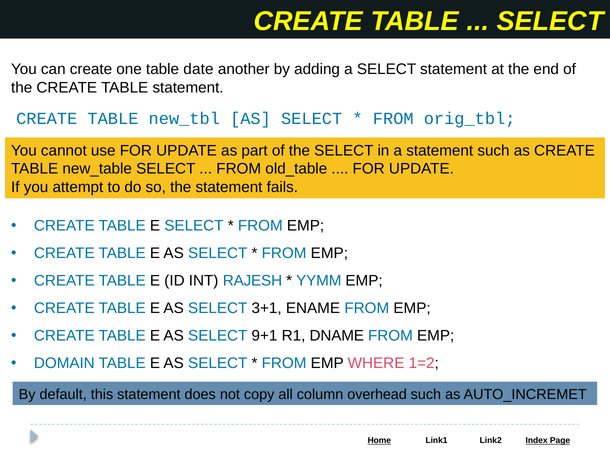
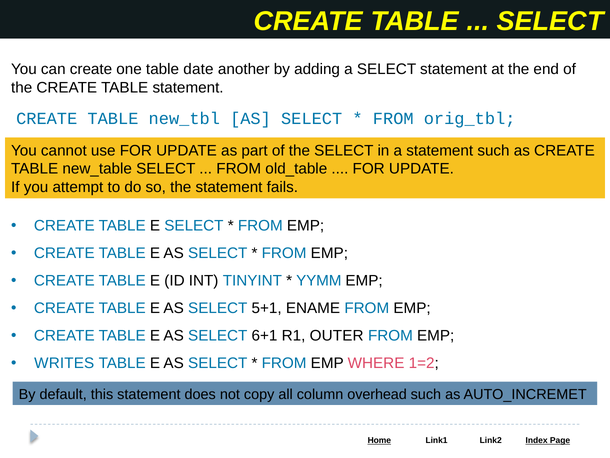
RAJESH: RAJESH -> TINYINT
3+1: 3+1 -> 5+1
9+1: 9+1 -> 6+1
DNAME: DNAME -> OUTER
DOMAIN: DOMAIN -> WRITES
